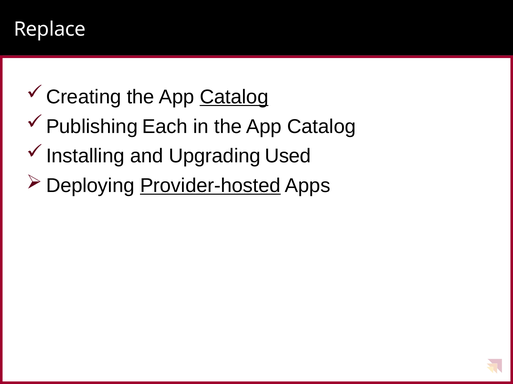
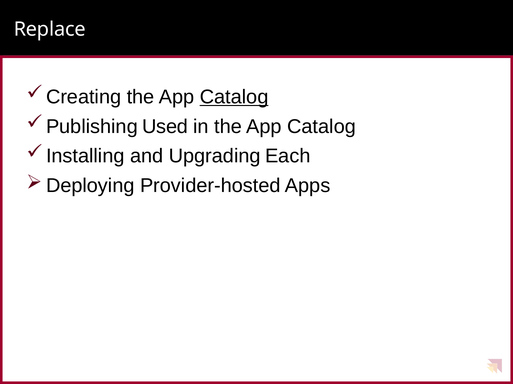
Each: Each -> Used
Used: Used -> Each
Provider-hosted underline: present -> none
